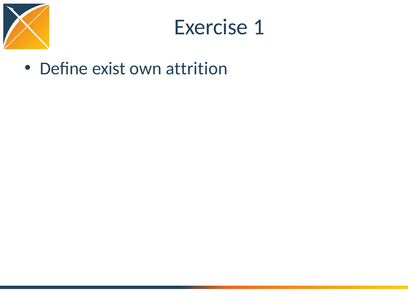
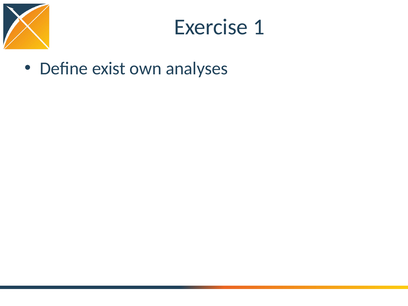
attrition: attrition -> analyses
